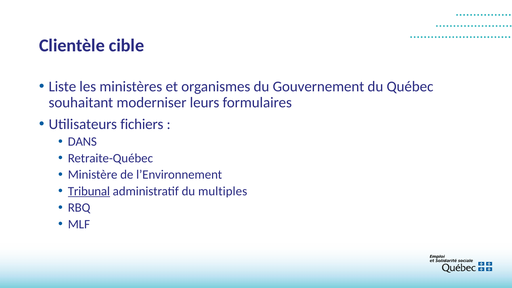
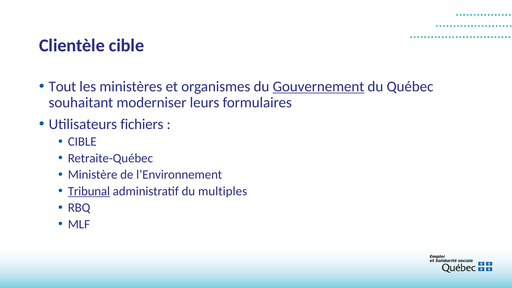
Liste: Liste -> Tout
Gouvernement underline: none -> present
DANS at (82, 142): DANS -> CIBLE
